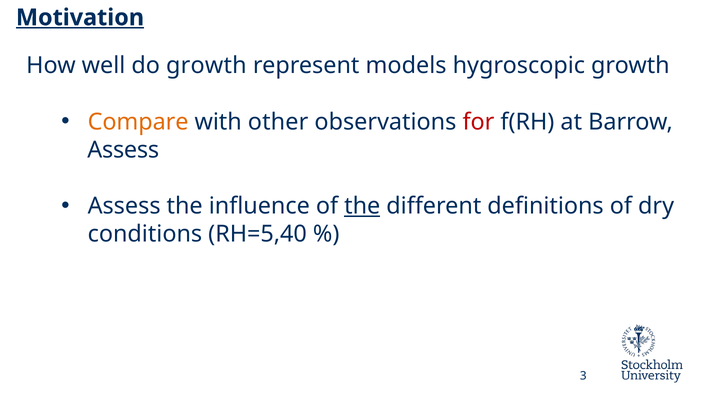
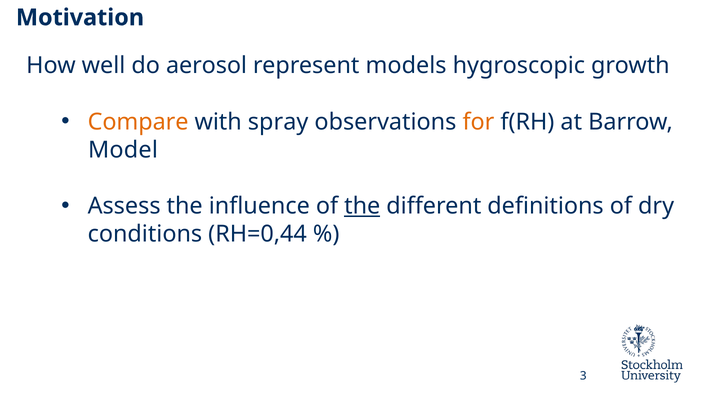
Motivation underline: present -> none
do growth: growth -> aerosol
other: other -> spray
for colour: red -> orange
Assess at (123, 150): Assess -> Model
RH=5,40: RH=5,40 -> RH=0,44
